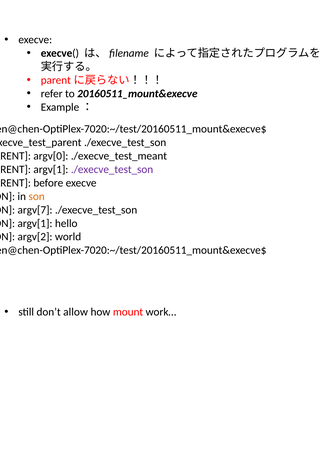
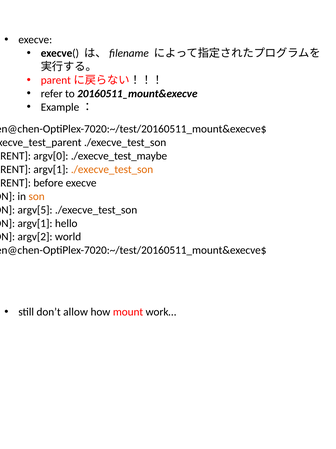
./execve_test_meant: ./execve_test_meant -> ./execve_test_maybe
./execve_test_son at (112, 169) colour: purple -> orange
argv[7: argv[7 -> argv[5
